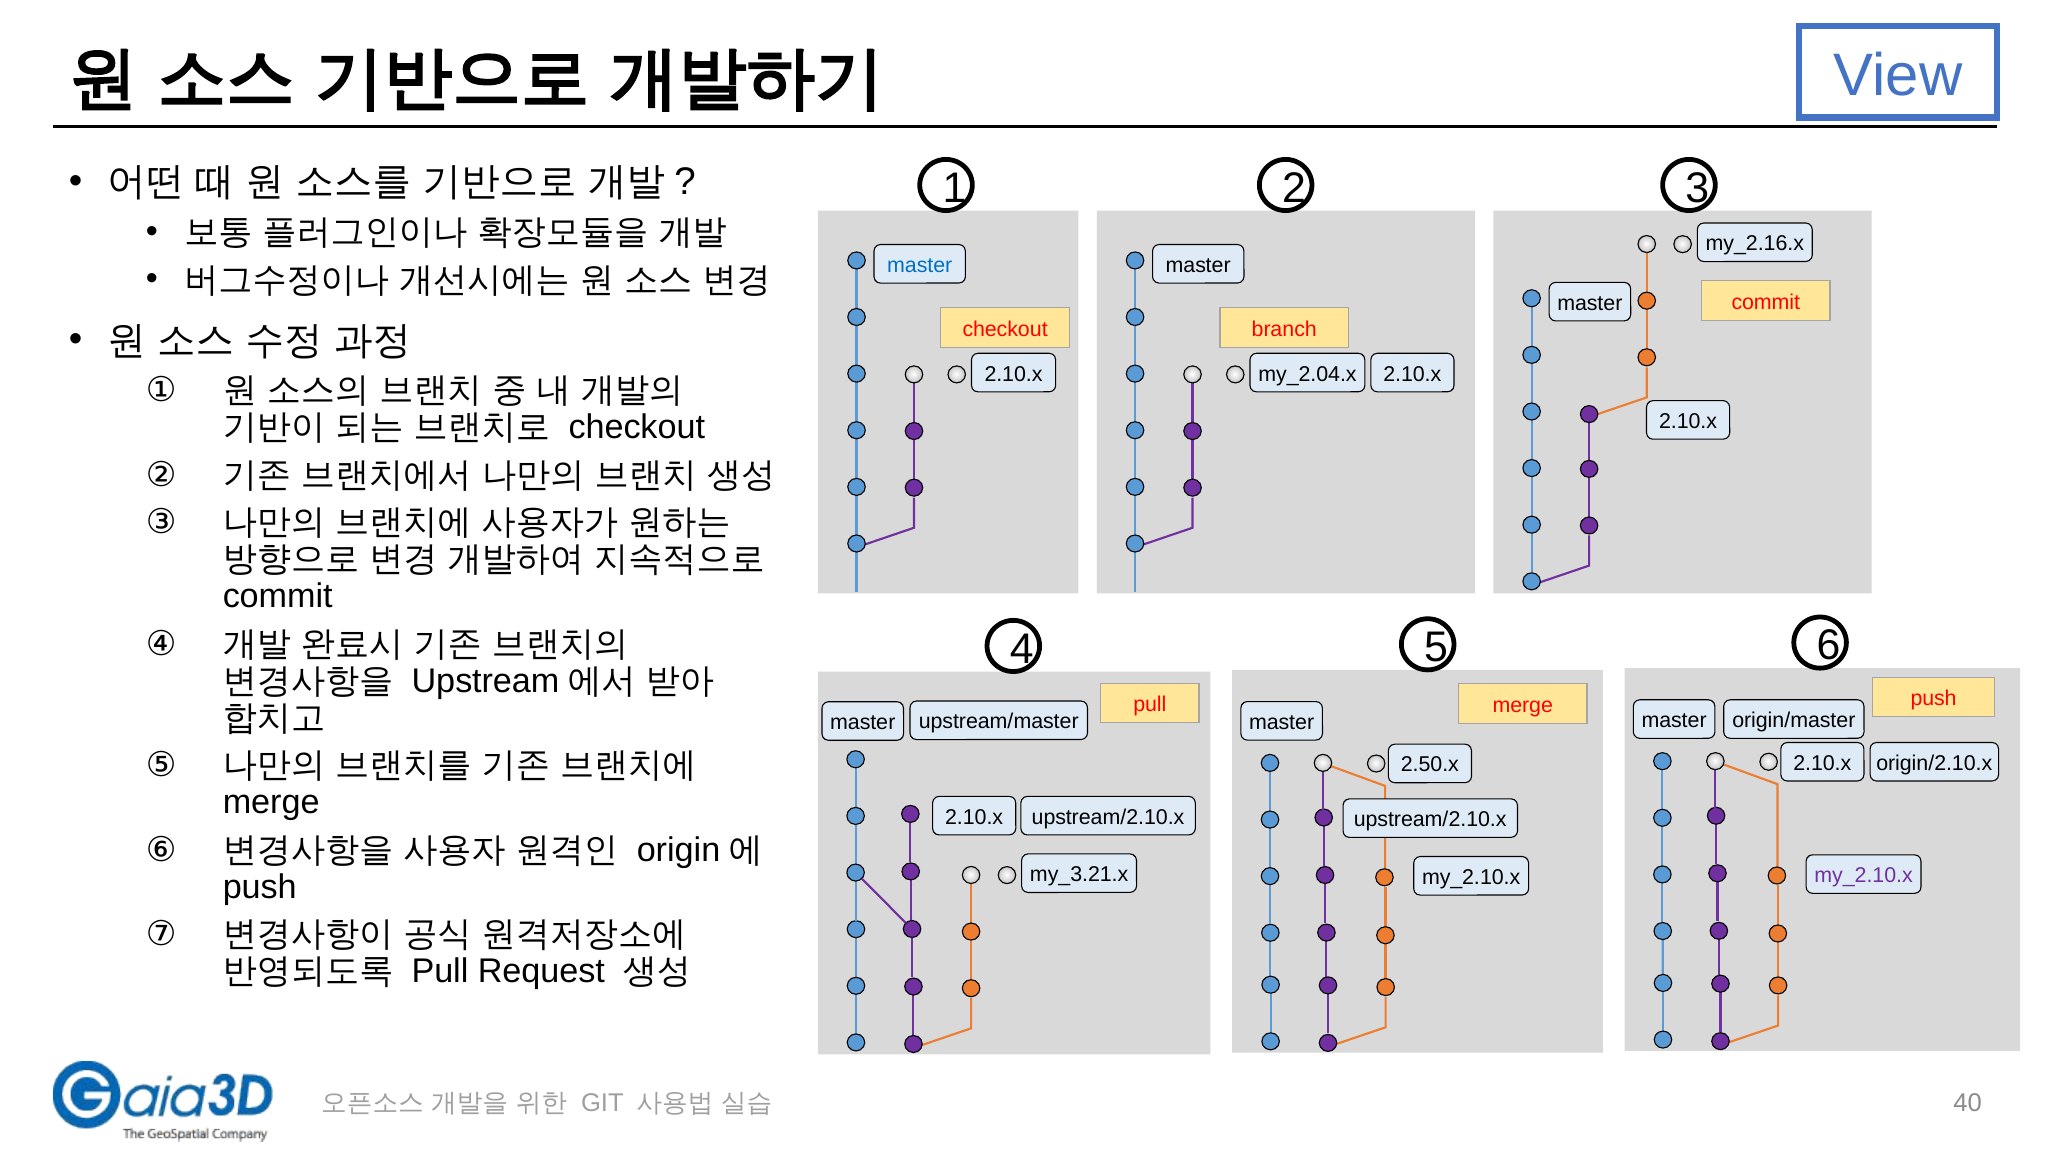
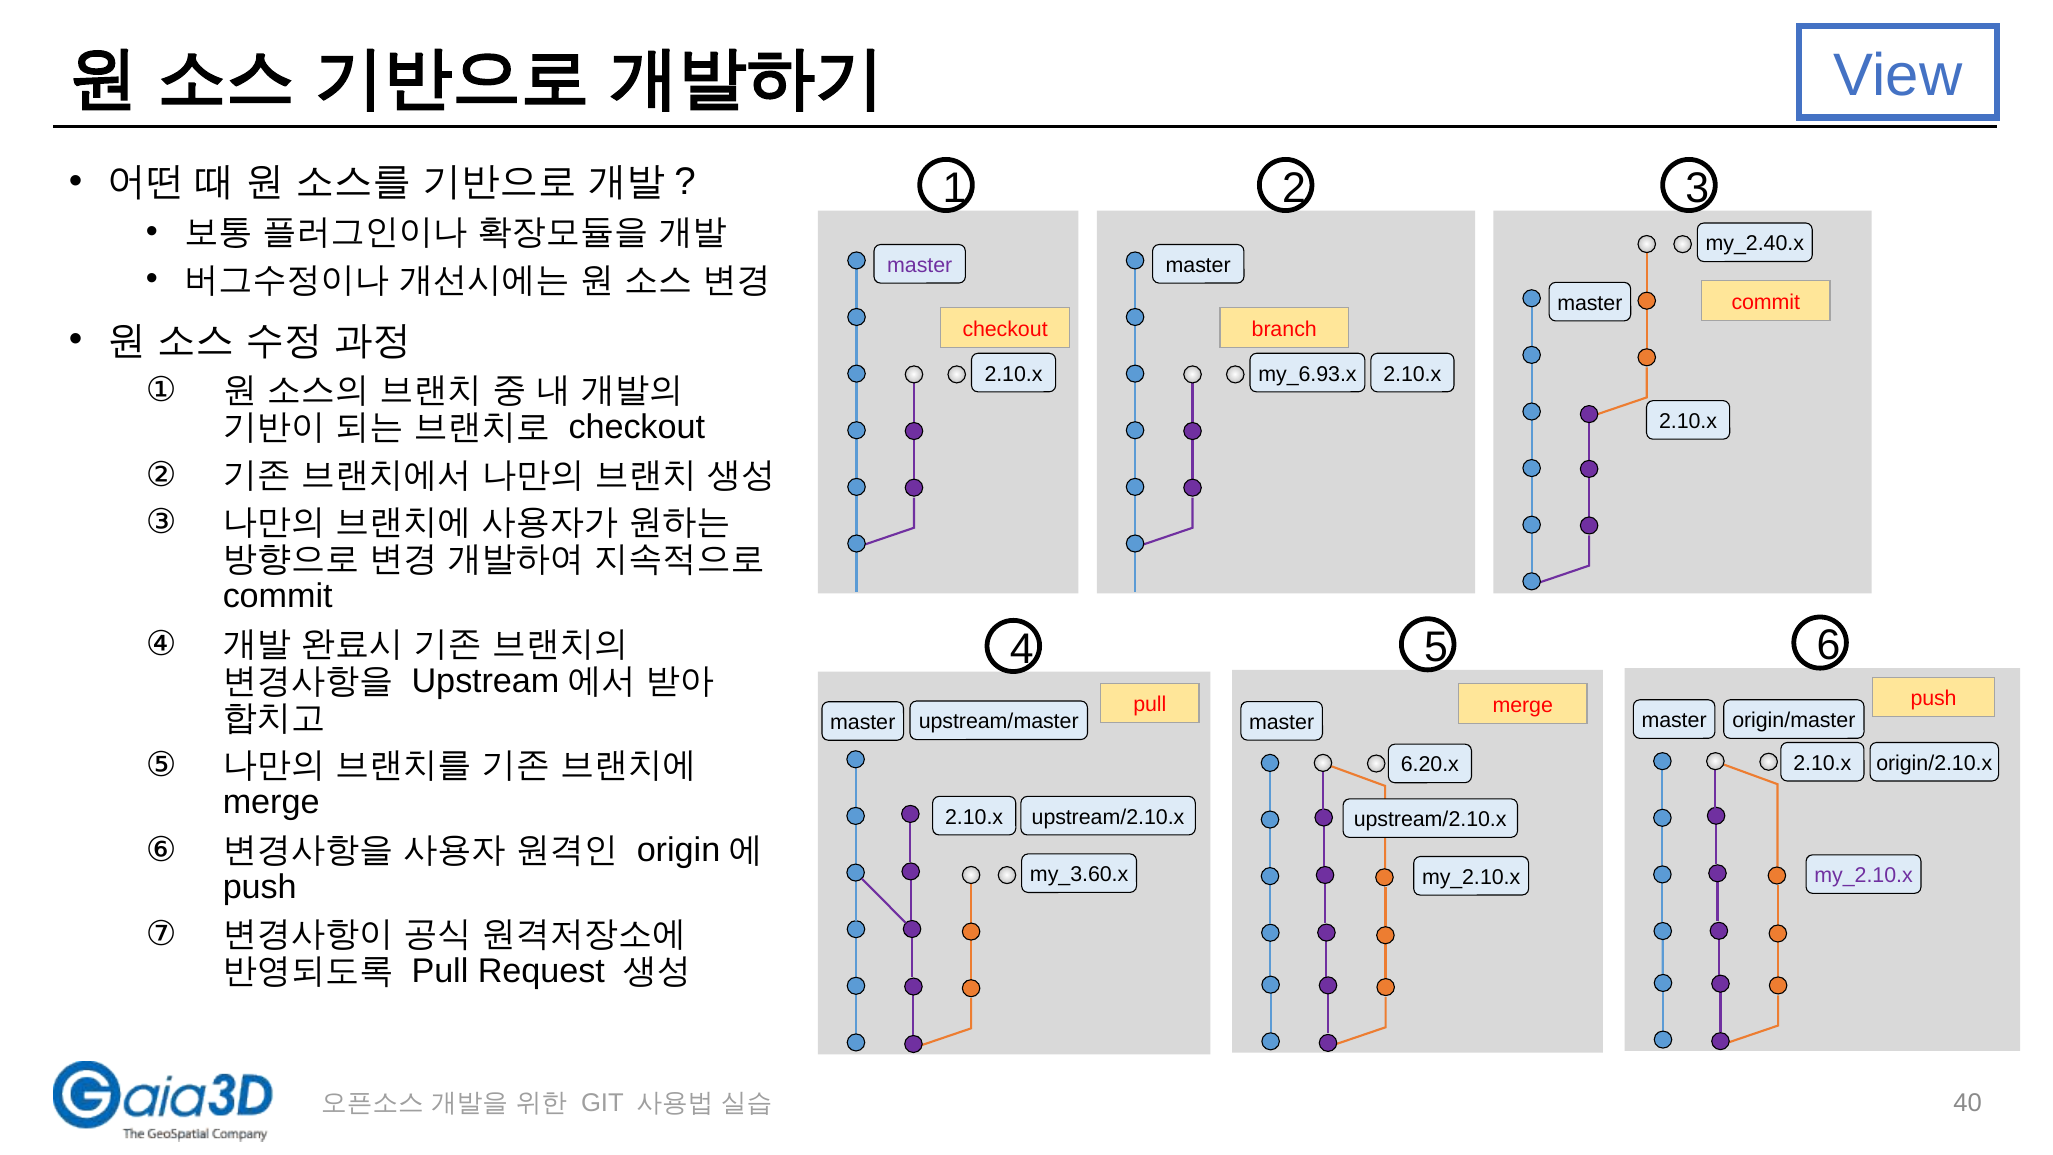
my_2.16.x: my_2.16.x -> my_2.40.x
master at (920, 265) colour: blue -> purple
my_2.04.x: my_2.04.x -> my_6.93.x
2.50.x: 2.50.x -> 6.20.x
my_3.21.x: my_3.21.x -> my_3.60.x
